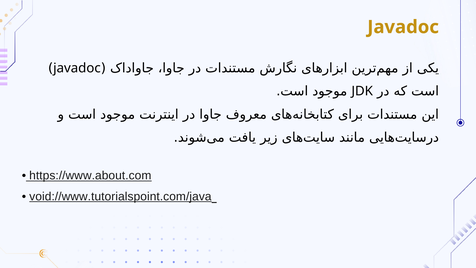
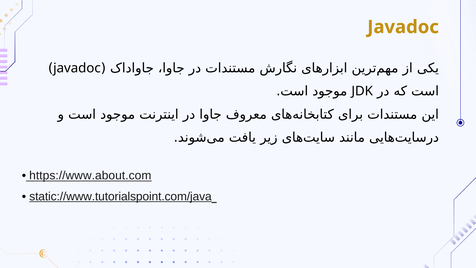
void://www.tutorialspoint.com/java: void://www.tutorialspoint.com/java -> static://www.tutorialspoint.com/java
